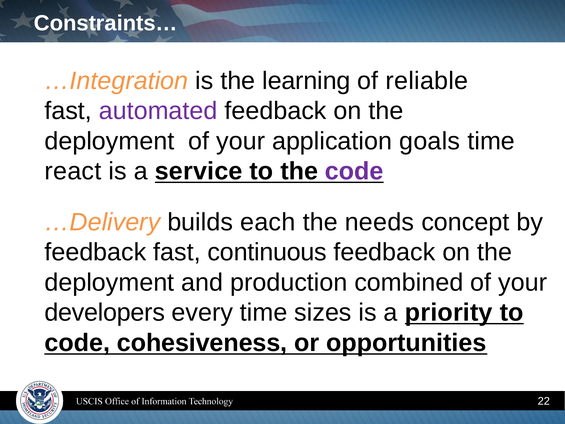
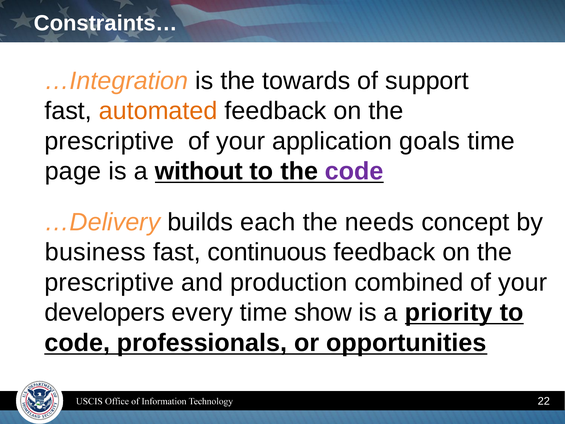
learning: learning -> towards
reliable: reliable -> support
automated colour: purple -> orange
deployment at (109, 141): deployment -> prescriptive
react: react -> page
service: service -> without
feedback at (95, 252): feedback -> business
deployment at (109, 282): deployment -> prescriptive
sizes: sizes -> show
cohesiveness: cohesiveness -> professionals
